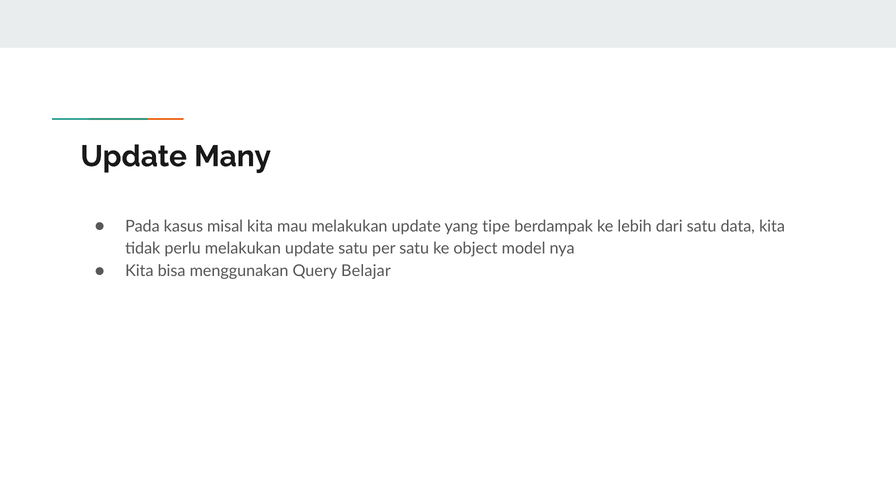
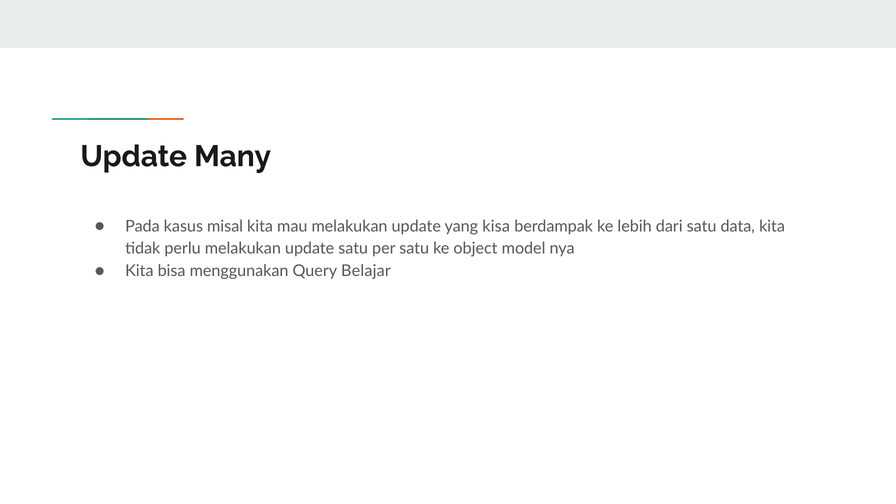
tipe: tipe -> kisa
